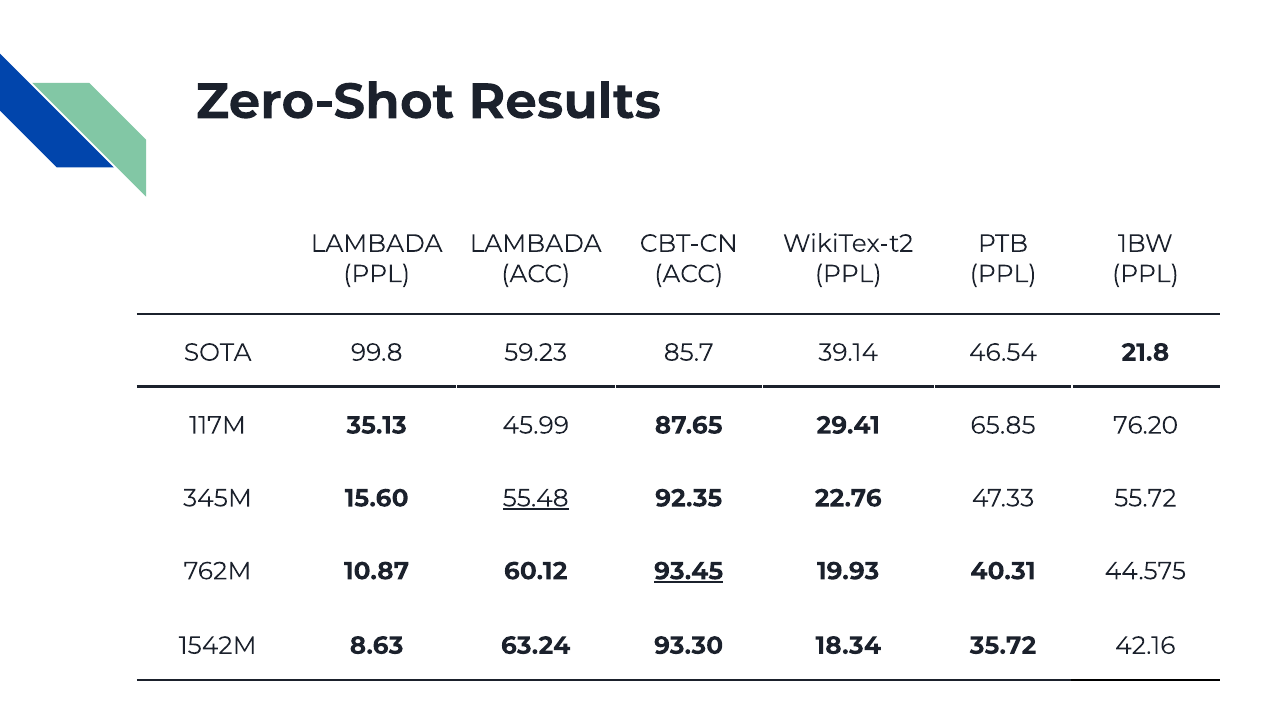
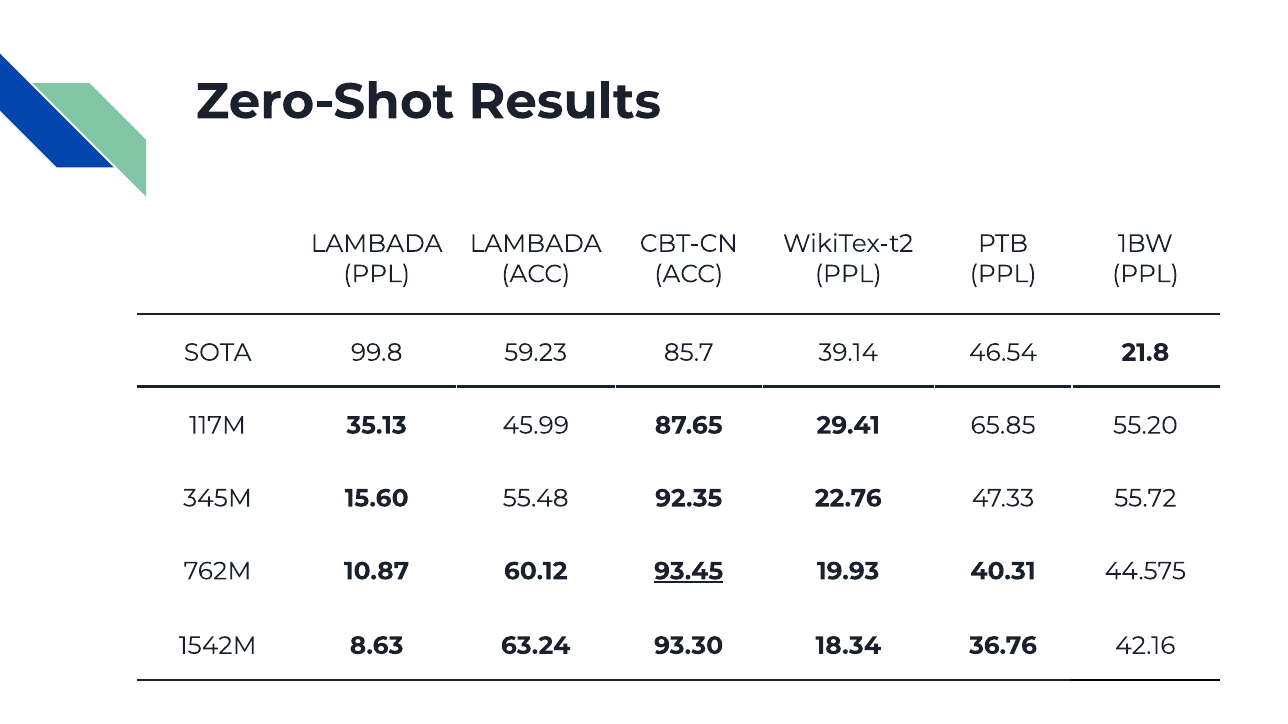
76.20: 76.20 -> 55.20
55.48 underline: present -> none
35.72: 35.72 -> 36.76
